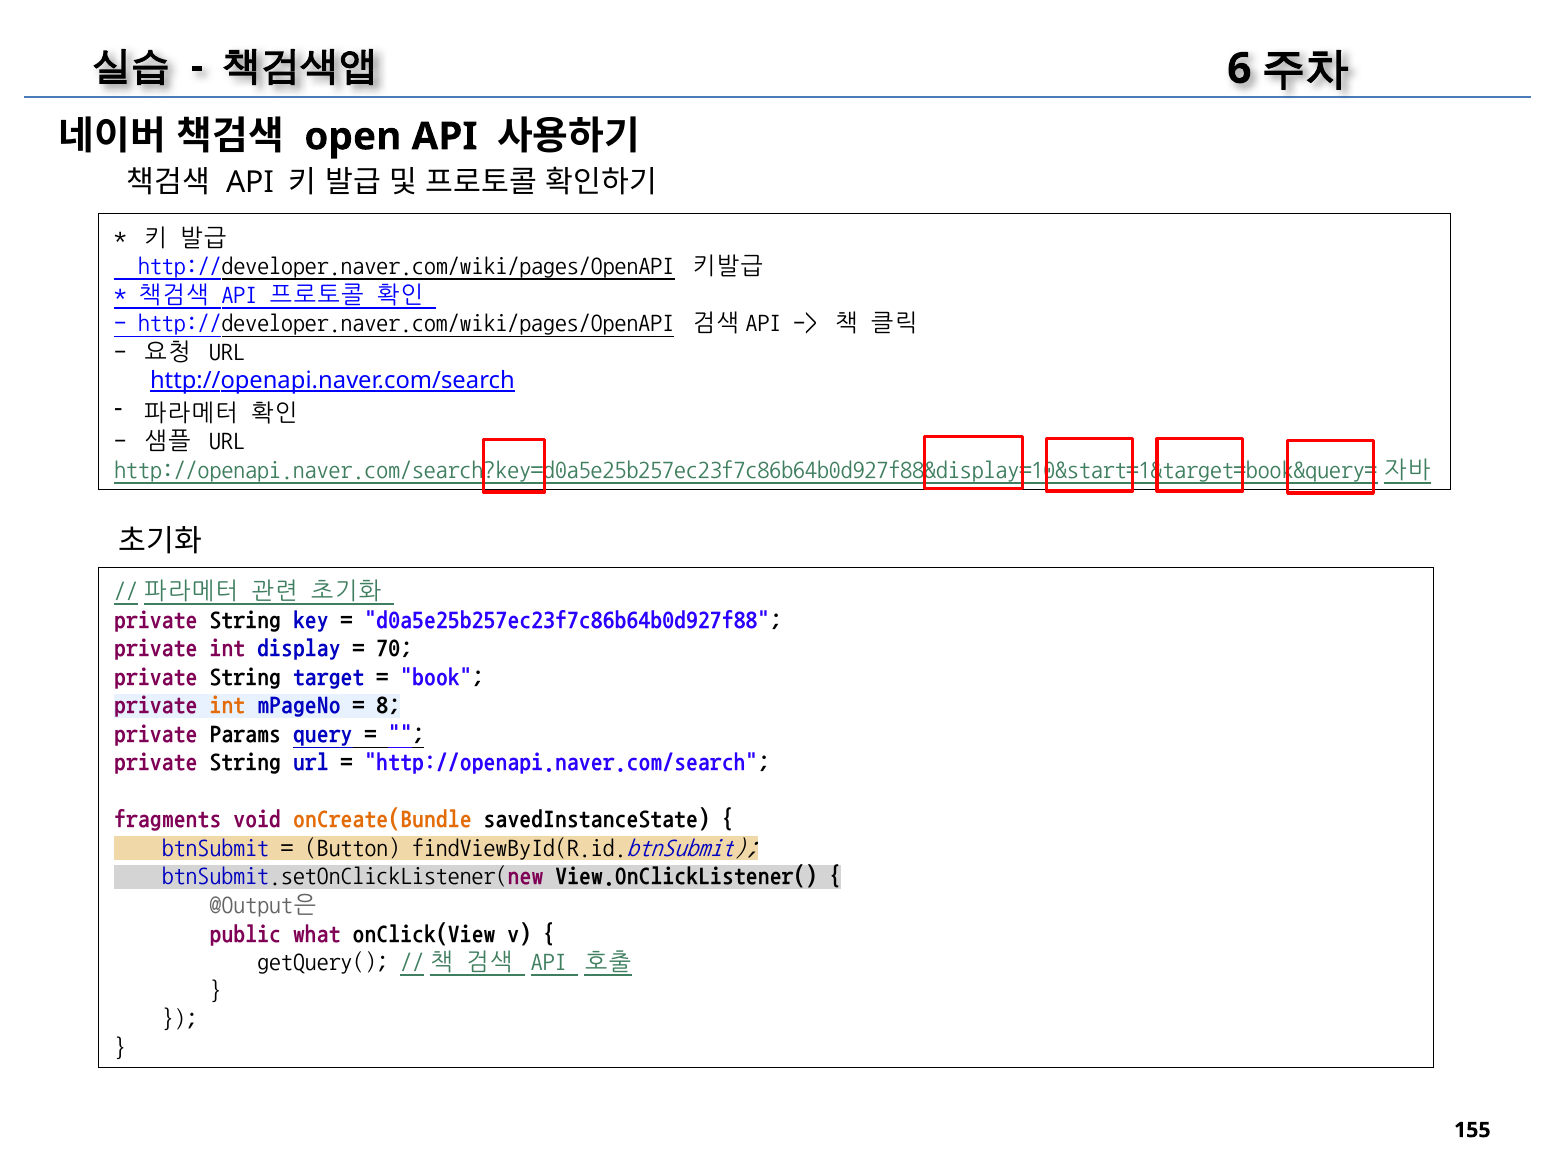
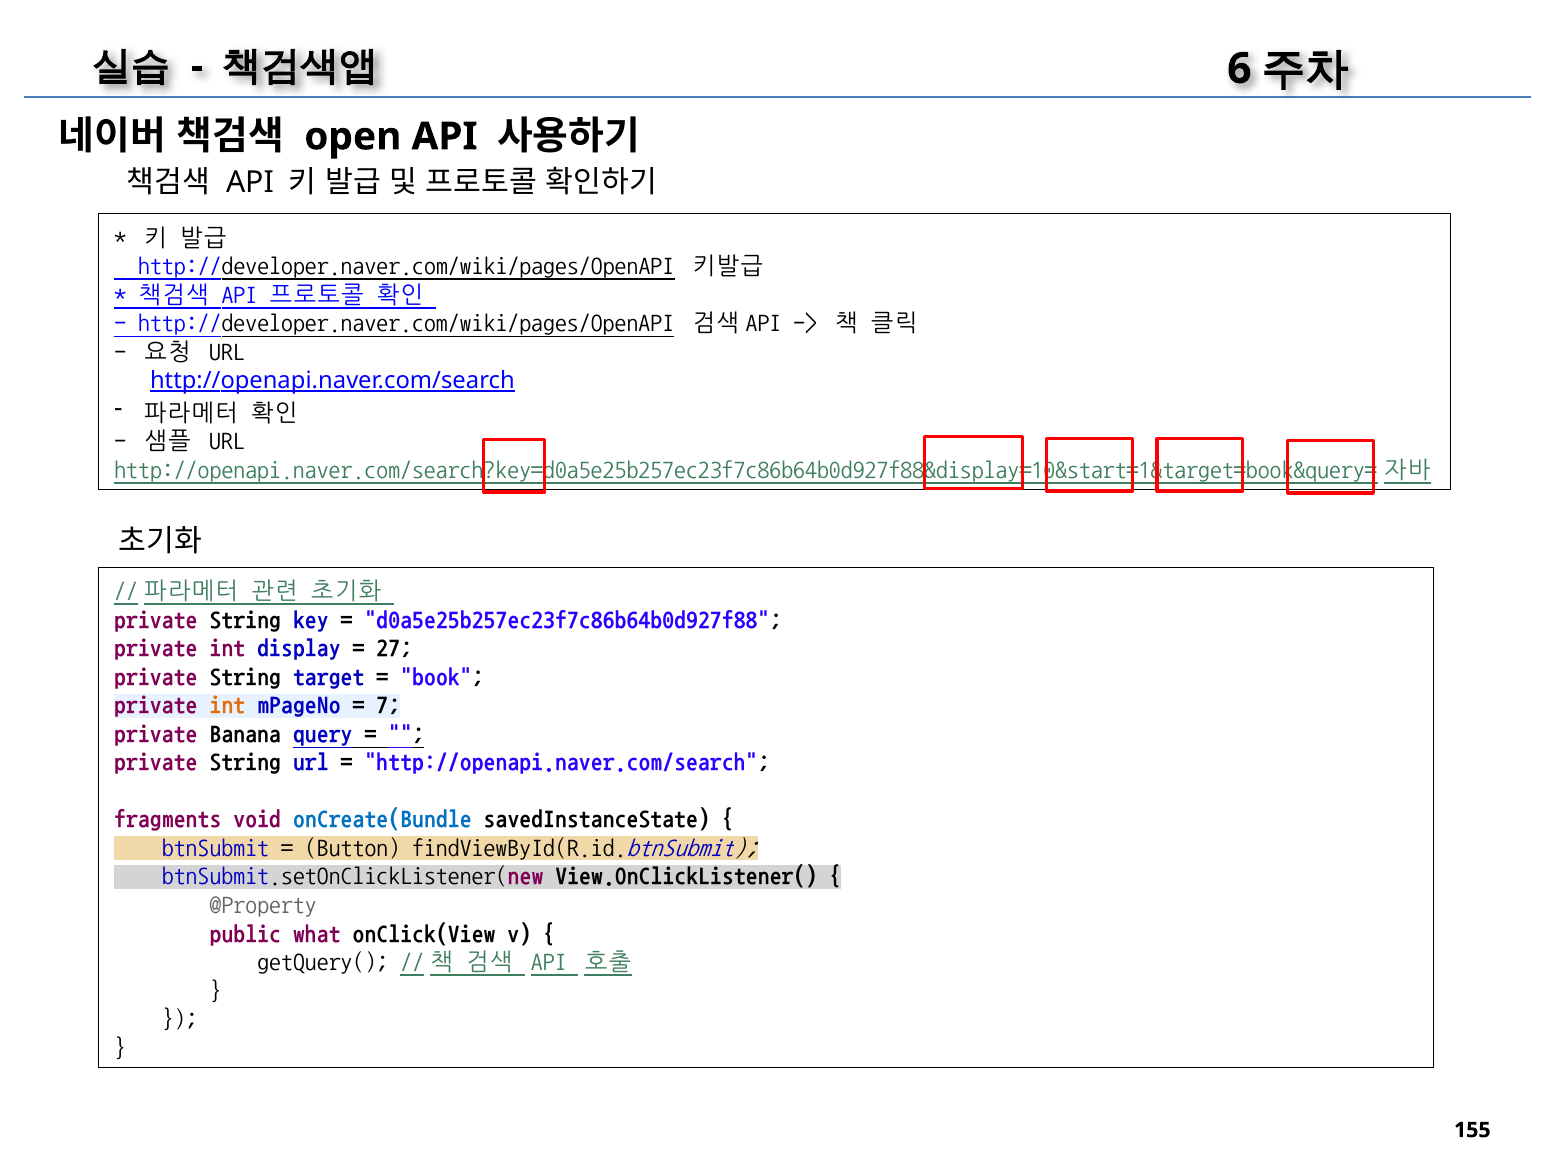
70: 70 -> 27
8: 8 -> 7
Params: Params -> Banana
onCreate(Bundle colour: orange -> blue
@Output은: @Output은 -> @Property
